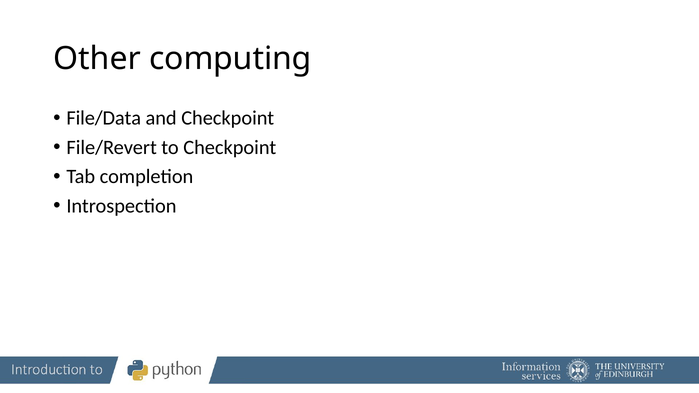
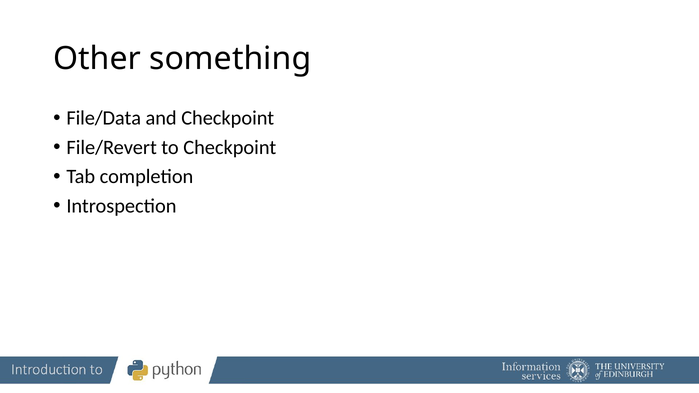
computing: computing -> something
